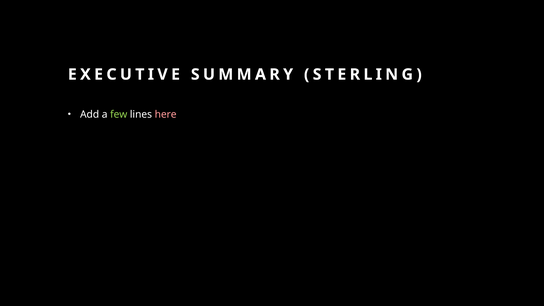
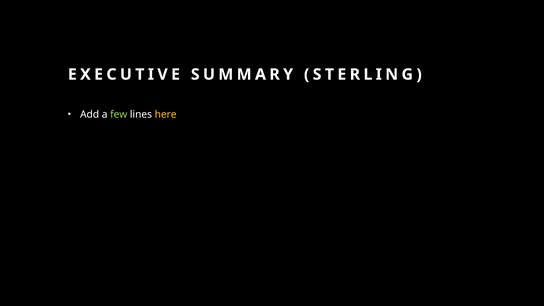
here colour: pink -> yellow
